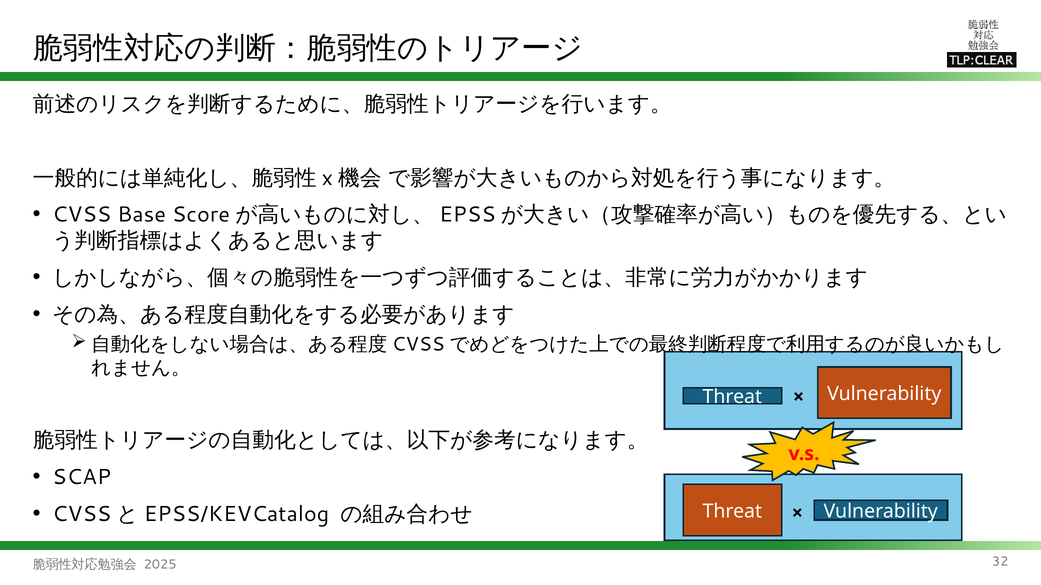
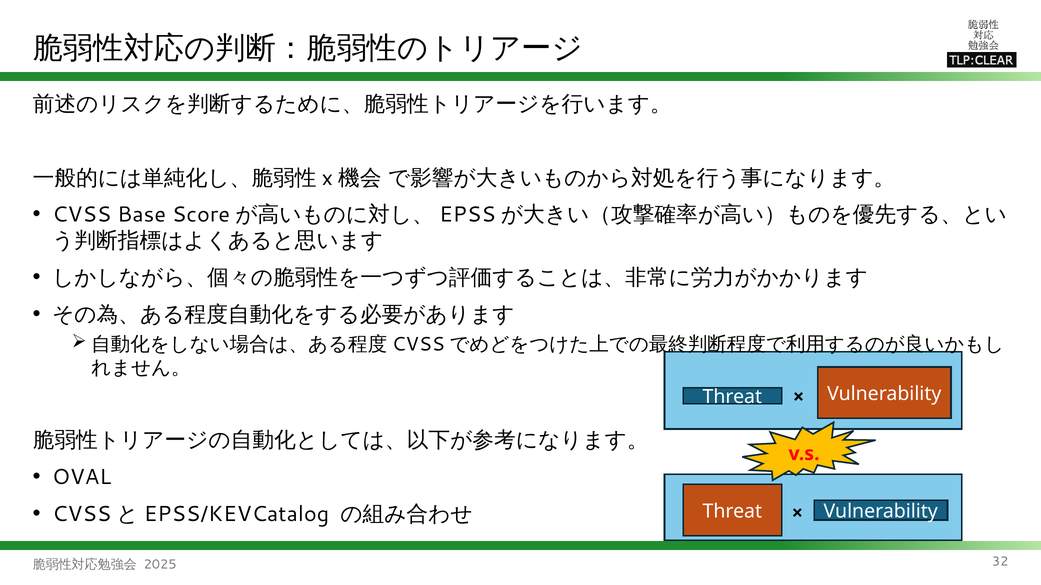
SCAP: SCAP -> OVAL
